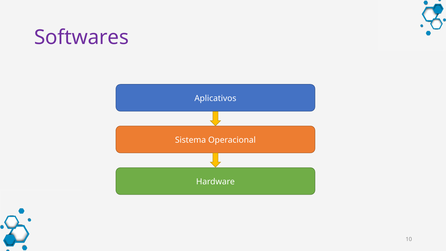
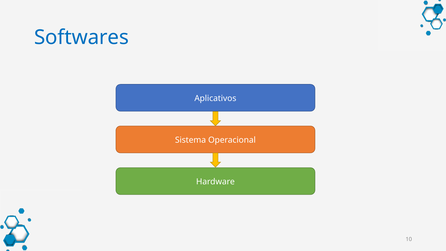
Softwares colour: purple -> blue
